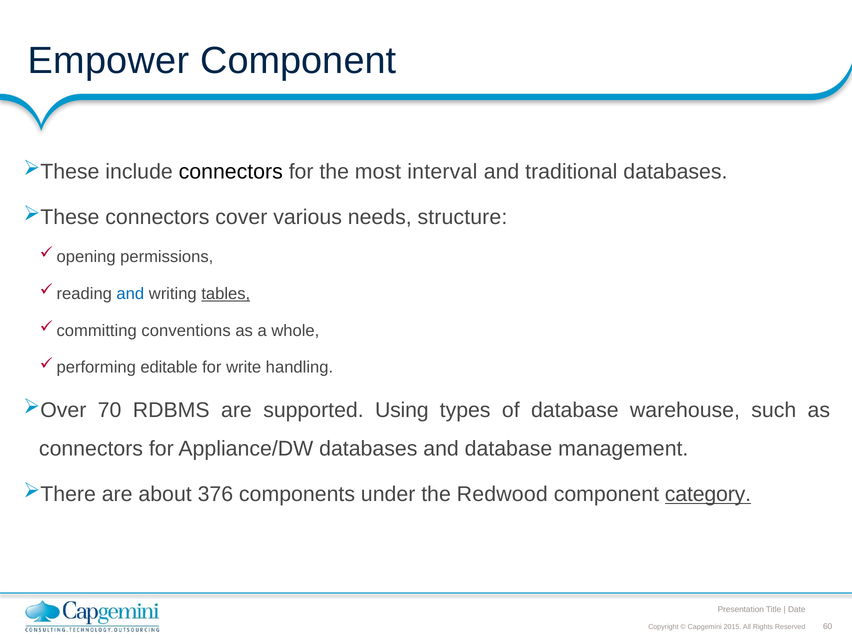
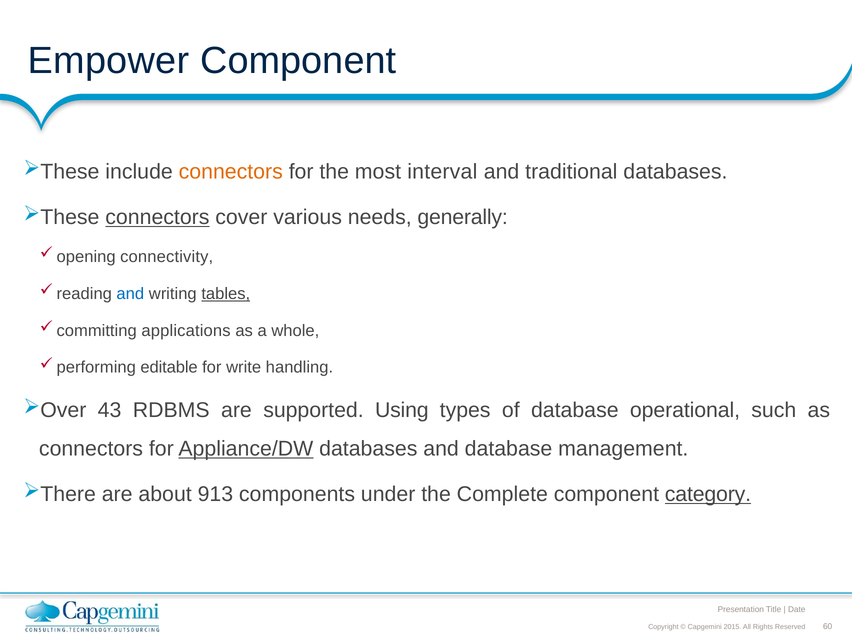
connectors at (231, 172) colour: black -> orange
connectors at (157, 217) underline: none -> present
structure: structure -> generally
permissions: permissions -> connectivity
conventions: conventions -> applications
70: 70 -> 43
warehouse: warehouse -> operational
Appliance/DW underline: none -> present
376: 376 -> 913
Redwood: Redwood -> Complete
